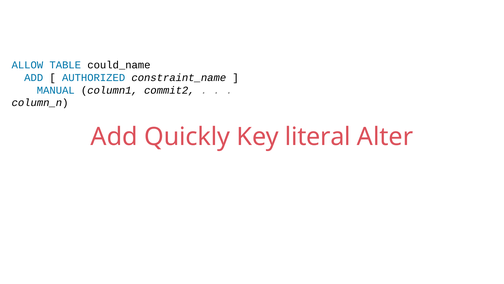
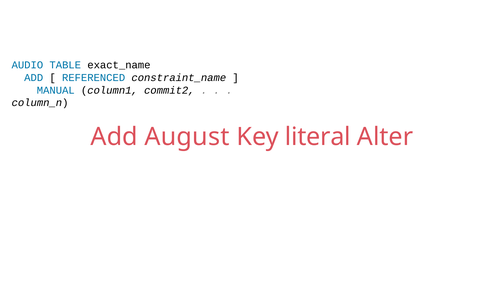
ALLOW: ALLOW -> AUDIO
could_name: could_name -> exact_name
AUTHORIZED: AUTHORIZED -> REFERENCED
Quickly: Quickly -> August
